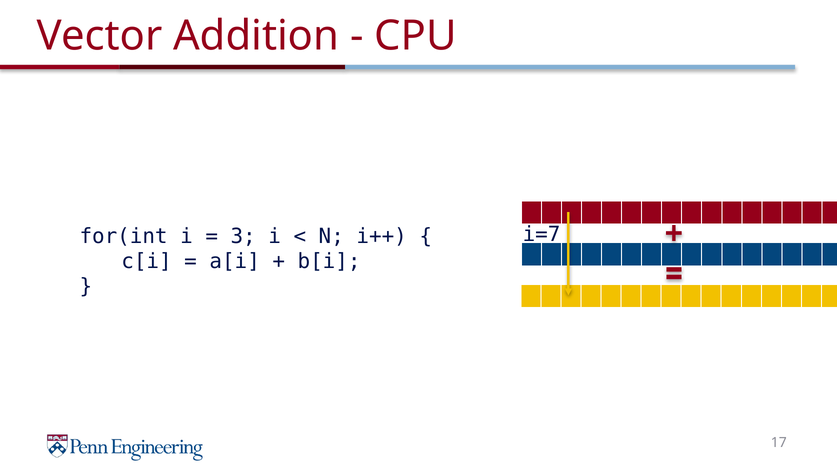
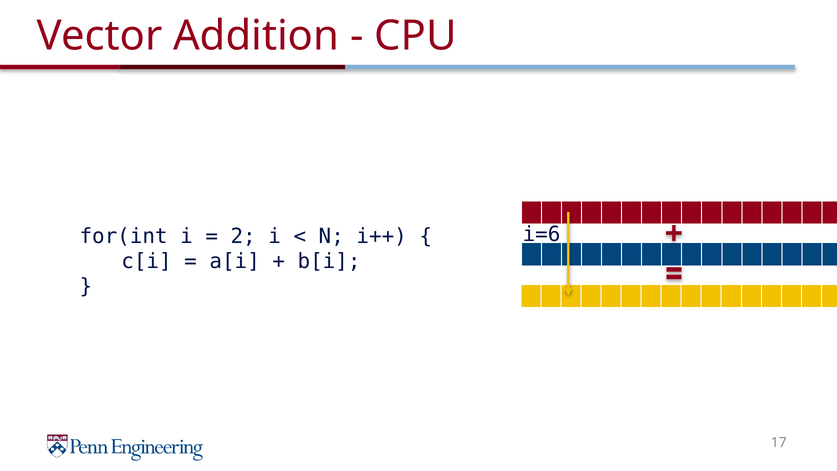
i=7: i=7 -> i=6
3: 3 -> 2
